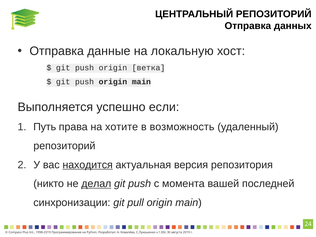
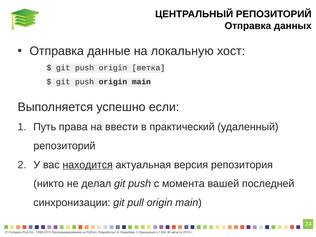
хотите: хотите -> ввести
возможность: возможность -> практический
делал underline: present -> none
